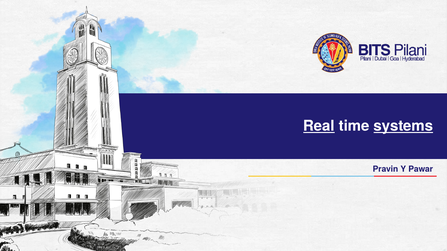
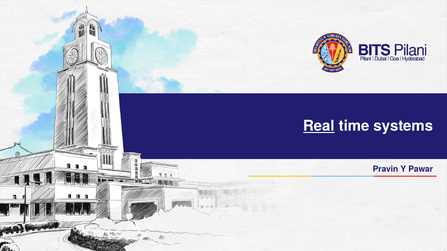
systems underline: present -> none
